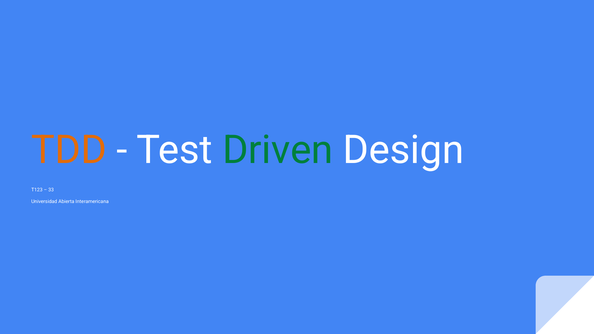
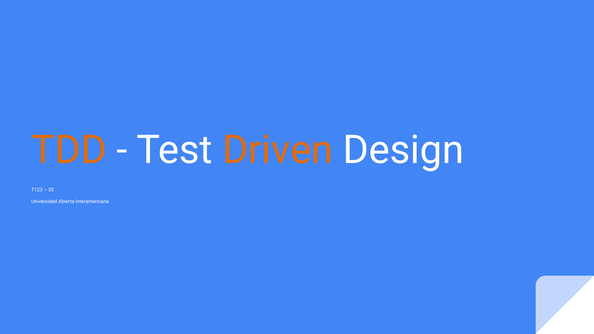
Driven colour: green -> orange
